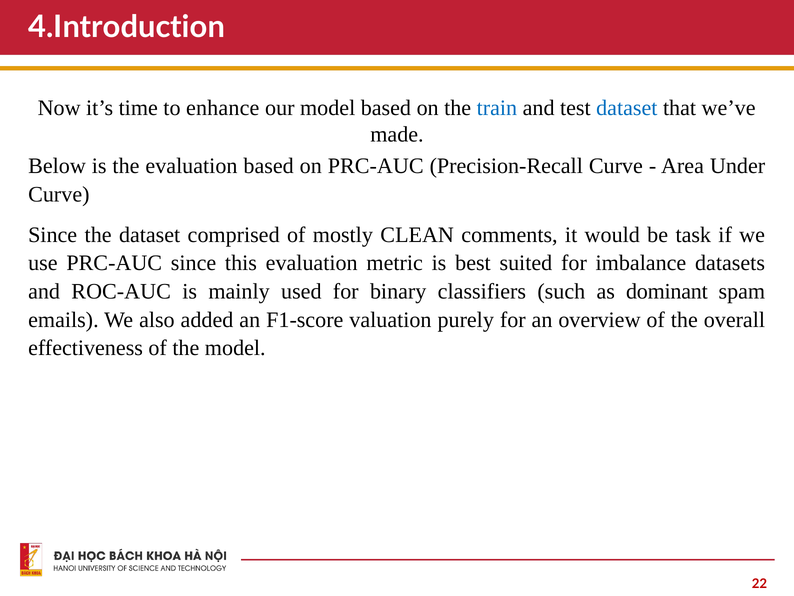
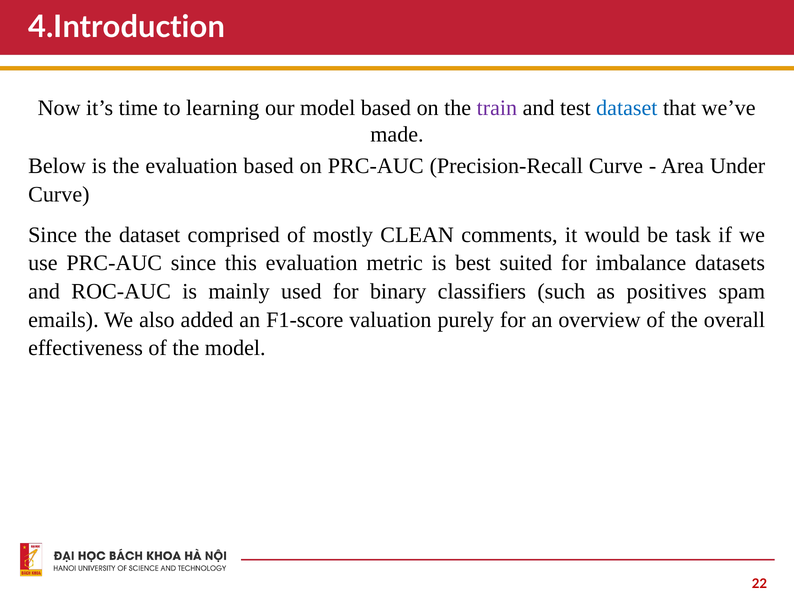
enhance: enhance -> learning
train colour: blue -> purple
dominant: dominant -> positives
